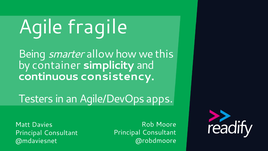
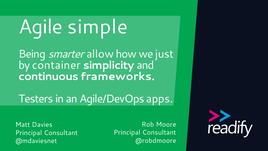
fragile: fragile -> simple
this: this -> just
consistency: consistency -> frameworks
